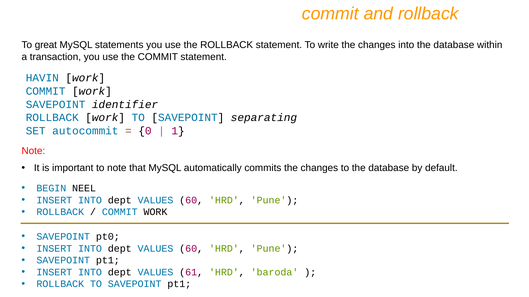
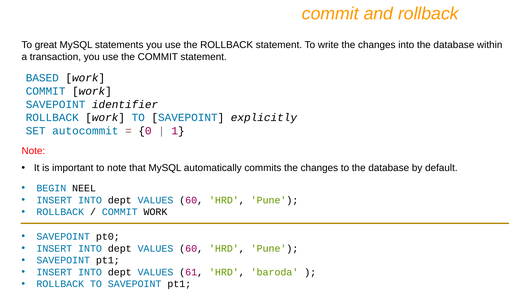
HAVIN: HAVIN -> BASED
separating: separating -> explicitly
